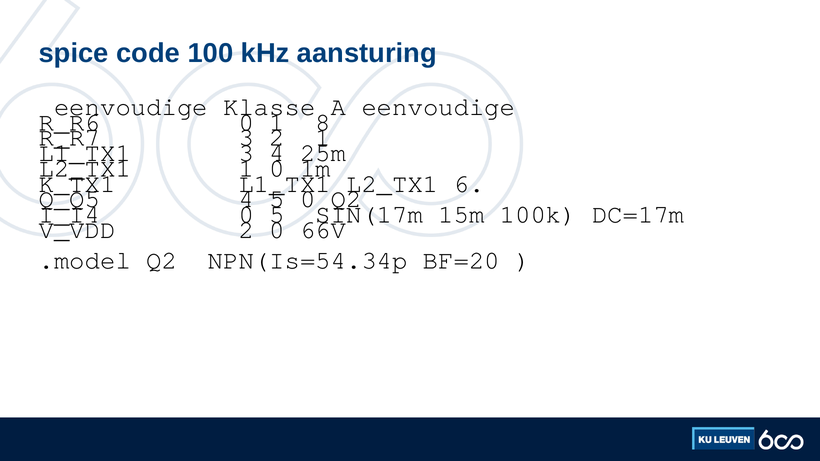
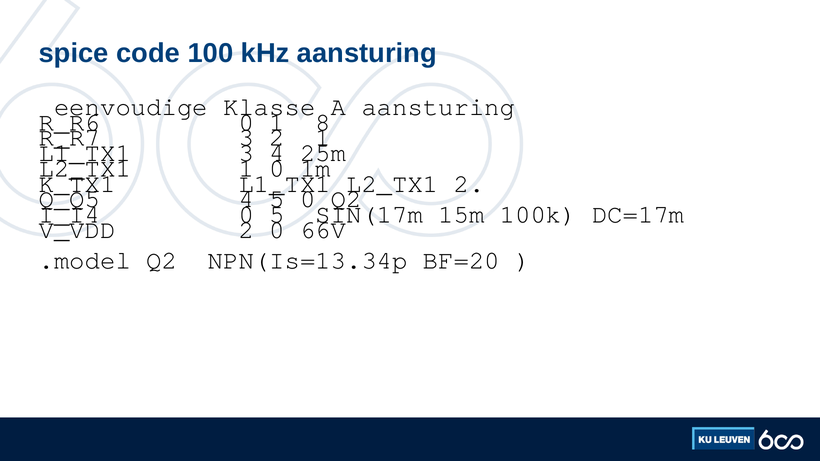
A eenvoudige: eenvoudige -> aansturing
L2_TX1 6: 6 -> 2
NPN(Is=54.34p: NPN(Is=54.34p -> NPN(Is=13.34p
